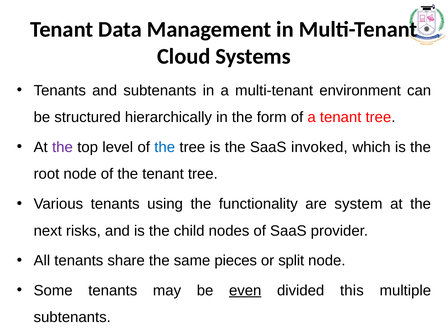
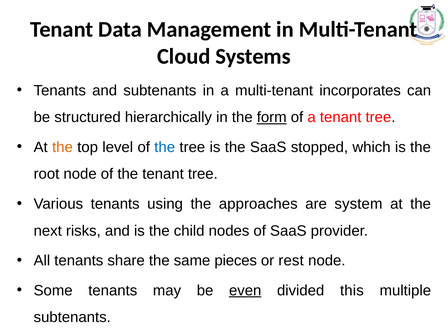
environment: environment -> incorporates
form underline: none -> present
the at (62, 147) colour: purple -> orange
invoked: invoked -> stopped
functionality: functionality -> approaches
split: split -> rest
